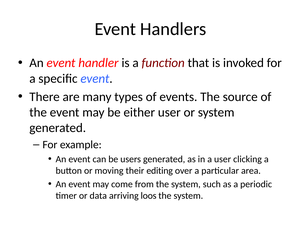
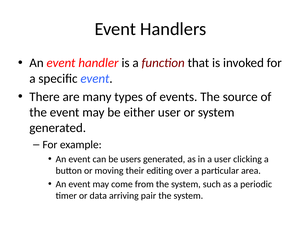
loos: loos -> pair
